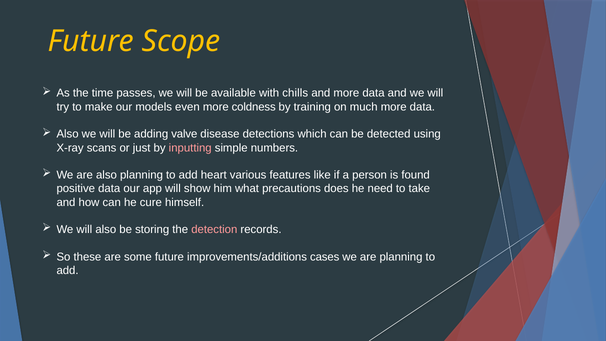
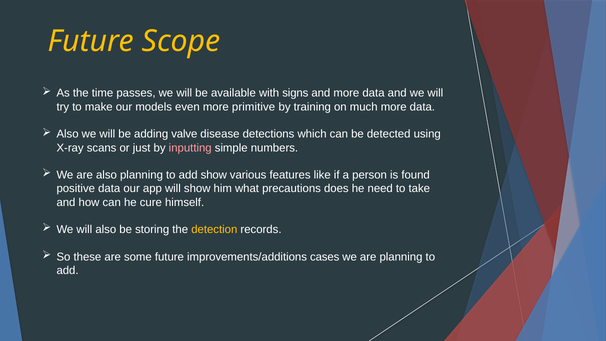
chills: chills -> signs
coldness: coldness -> primitive
add heart: heart -> show
detection colour: pink -> yellow
